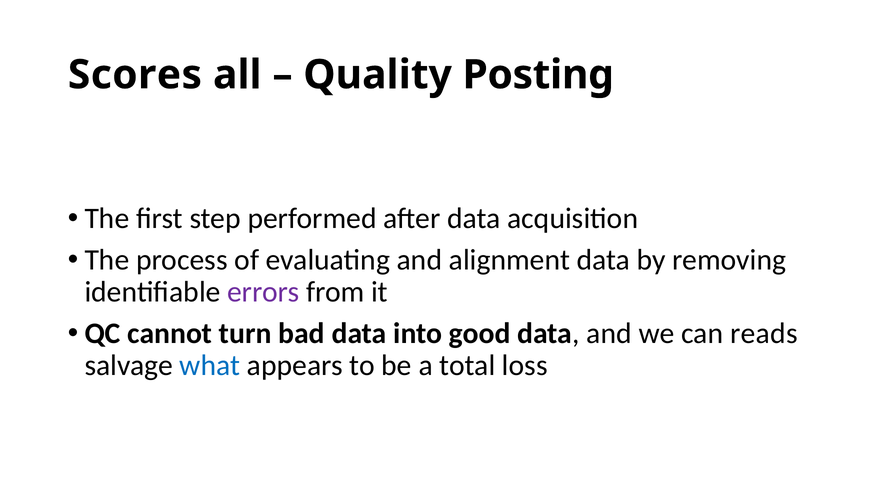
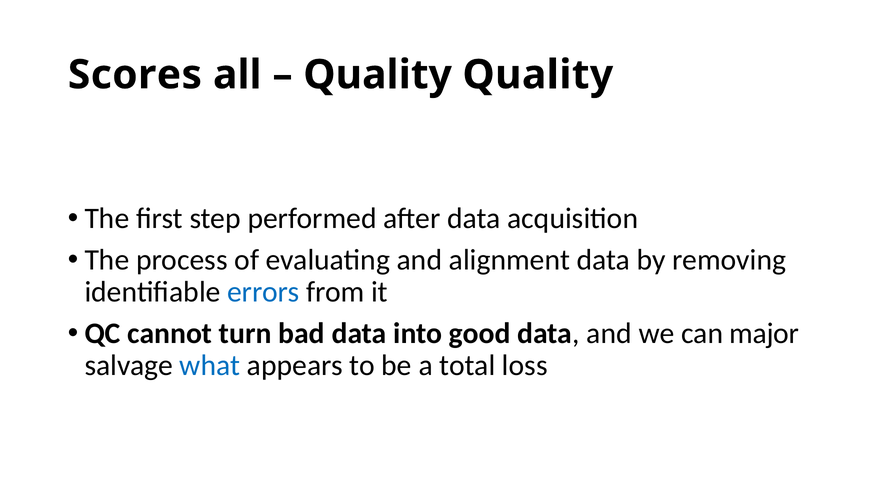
Quality Posting: Posting -> Quality
errors colour: purple -> blue
reads: reads -> major
